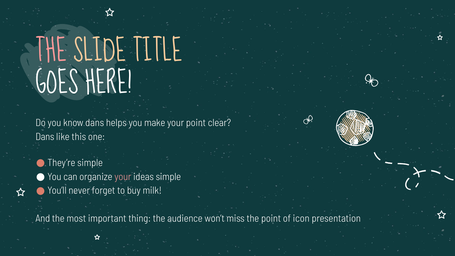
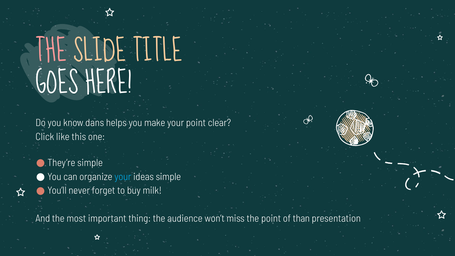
Dans at (45, 137): Dans -> Click
your at (123, 177) colour: pink -> light blue
icon: icon -> than
